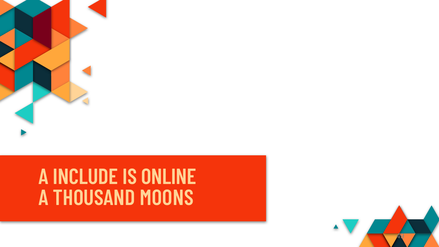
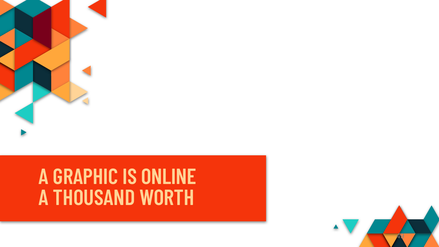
INCLUDE: INCLUDE -> GRAPHIC
MOONS: MOONS -> WORTH
